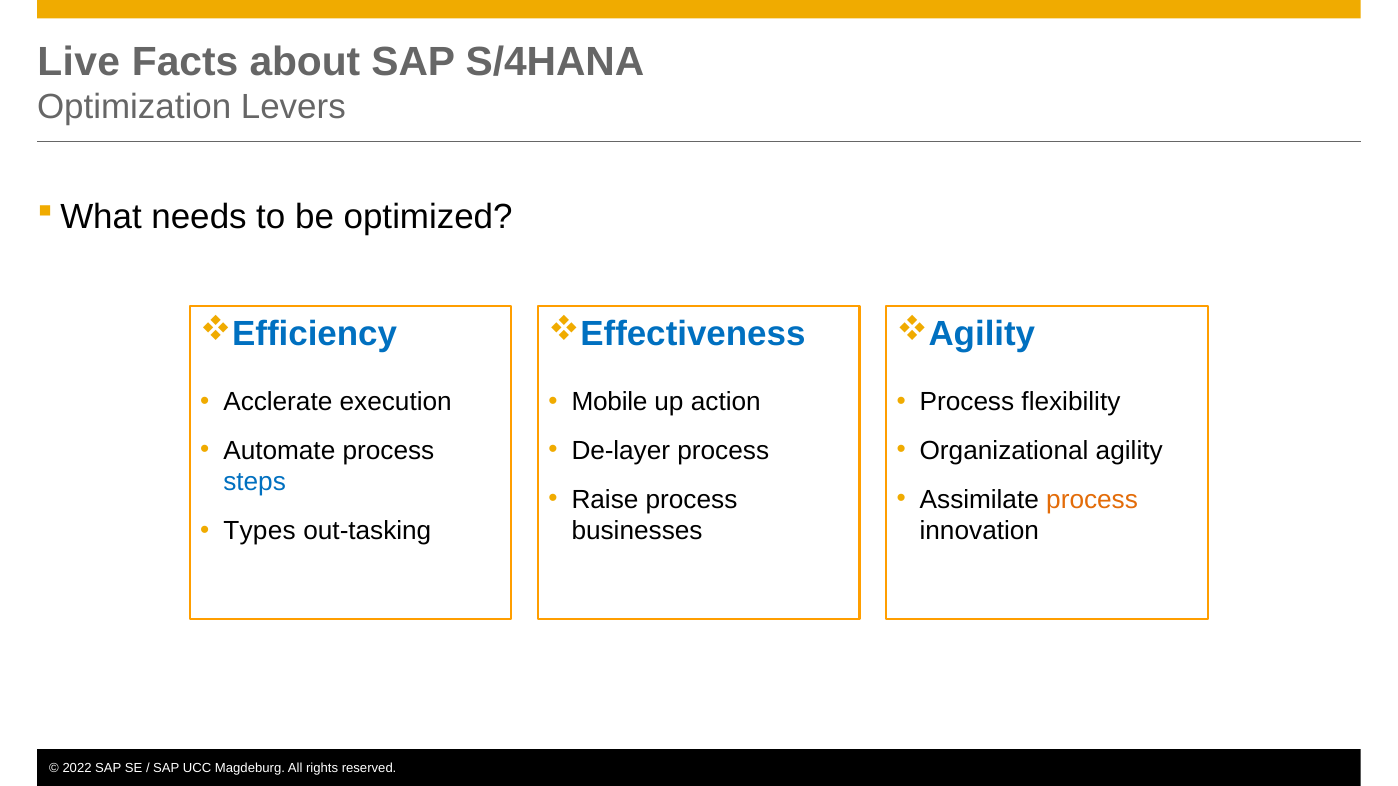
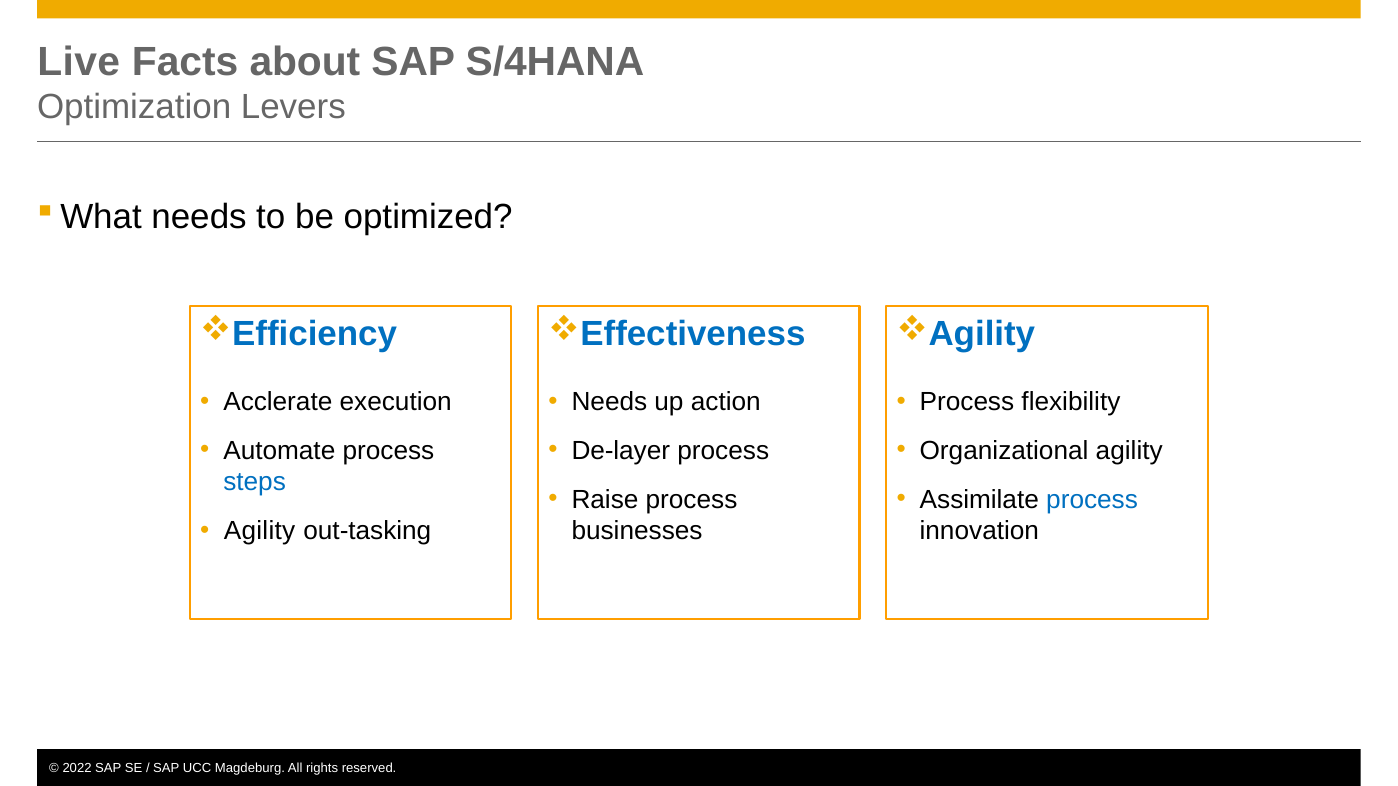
Mobile at (610, 402): Mobile -> Needs
process at (1092, 500) colour: orange -> blue
Types at (260, 531): Types -> Agility
